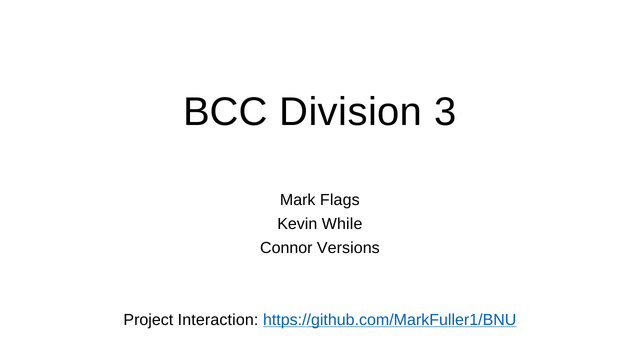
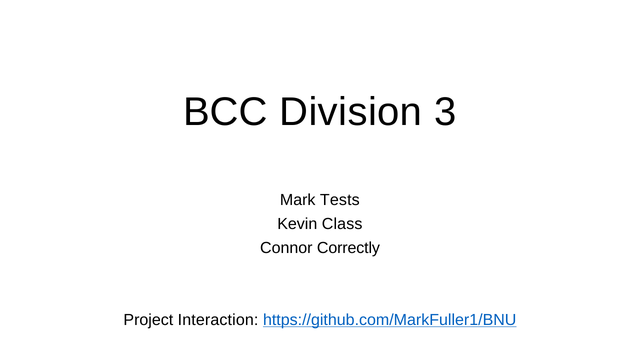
Flags: Flags -> Tests
While: While -> Class
Versions: Versions -> Correctly
